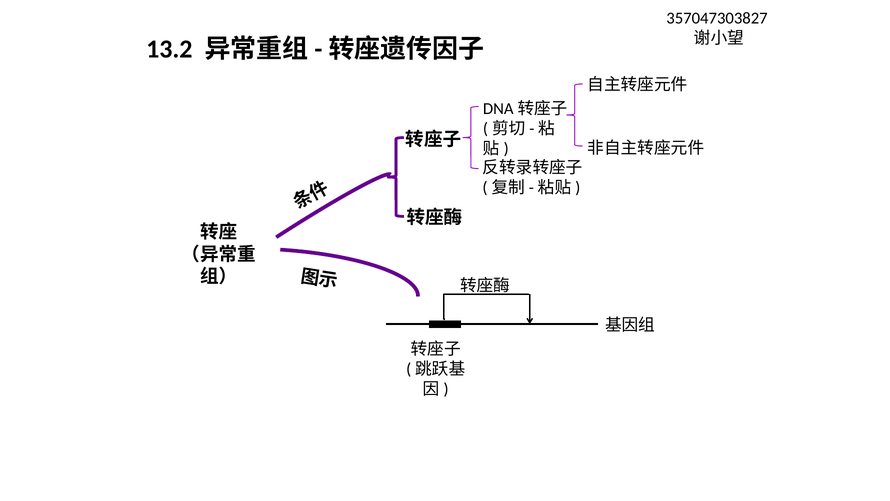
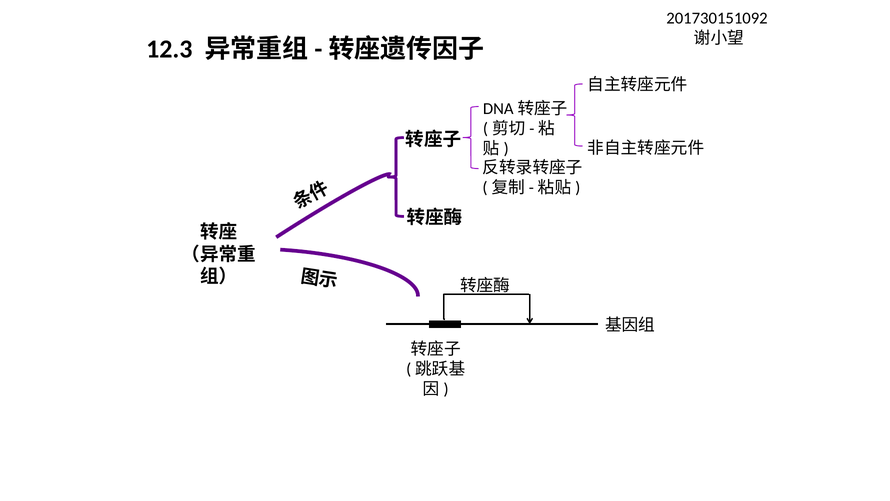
357047303827: 357047303827 -> 201730151092
13.2: 13.2 -> 12.3
